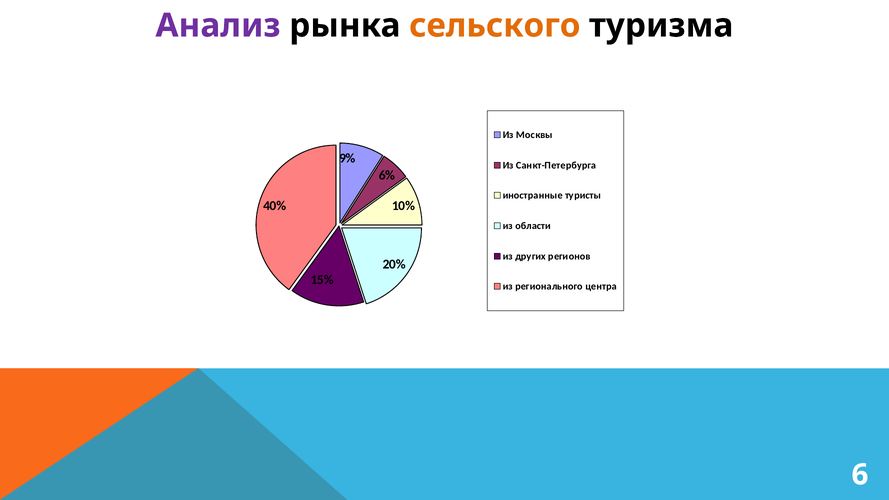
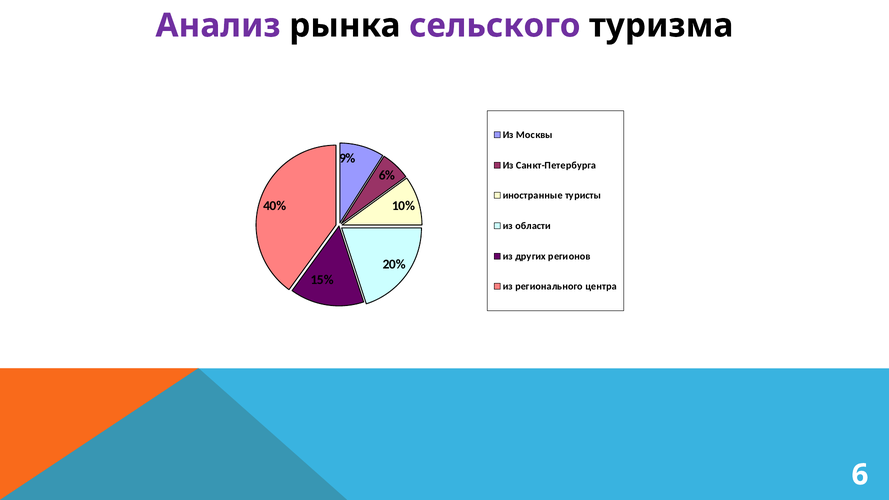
сельского colour: orange -> purple
